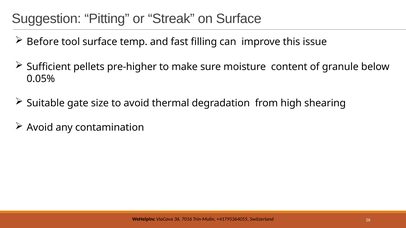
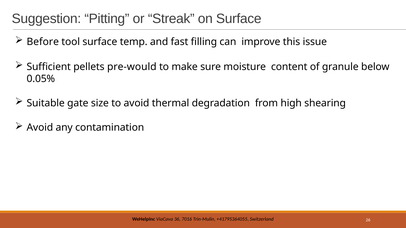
pre-higher: pre-higher -> pre-would
